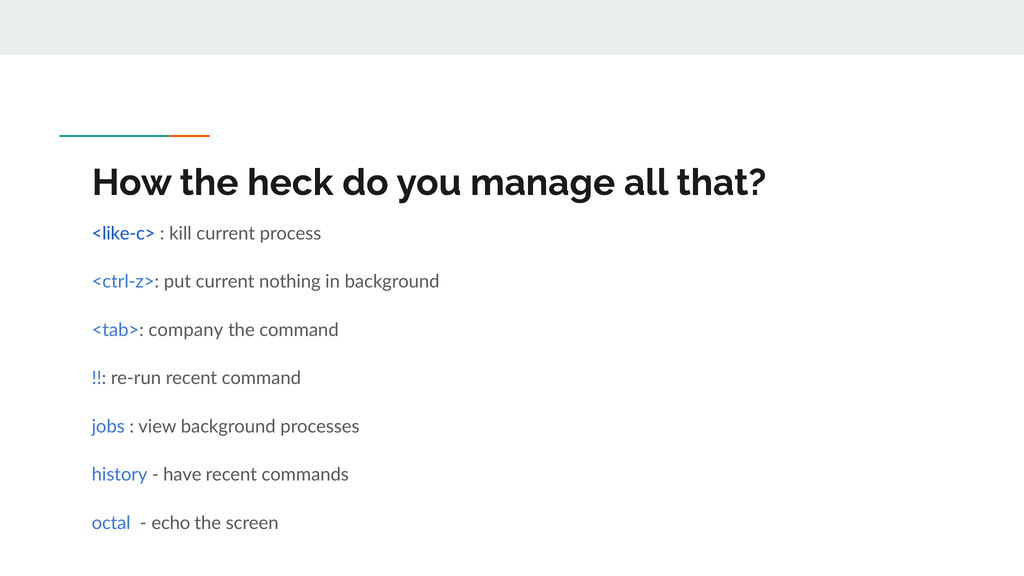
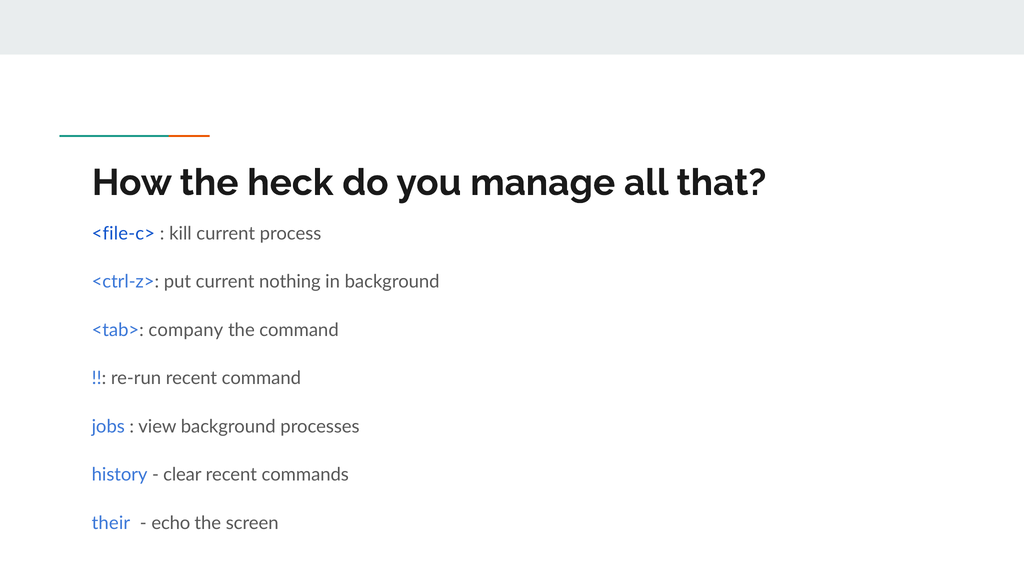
<like-c>: <like-c> -> <file-c>
have: have -> clear
octal: octal -> their
